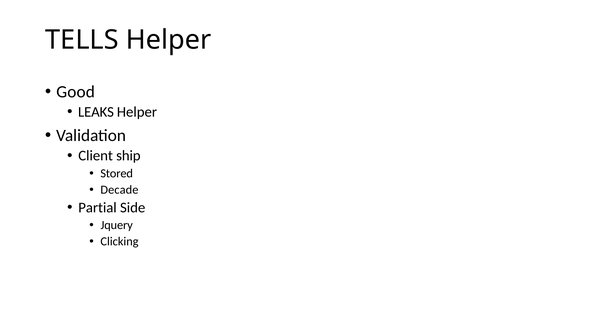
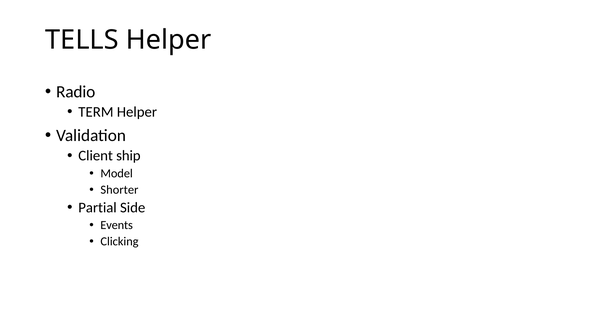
Good: Good -> Radio
LEAKS: LEAKS -> TERM
Stored: Stored -> Model
Decade: Decade -> Shorter
Jquery: Jquery -> Events
